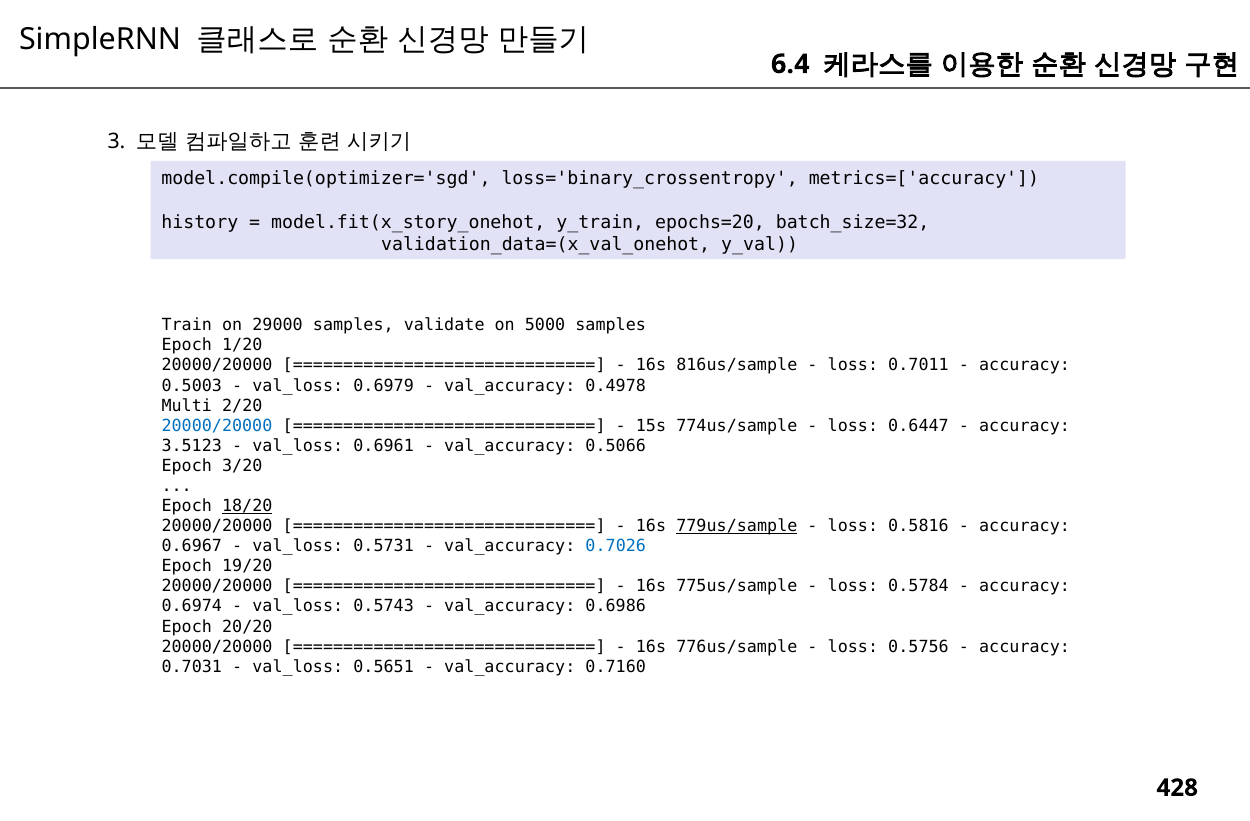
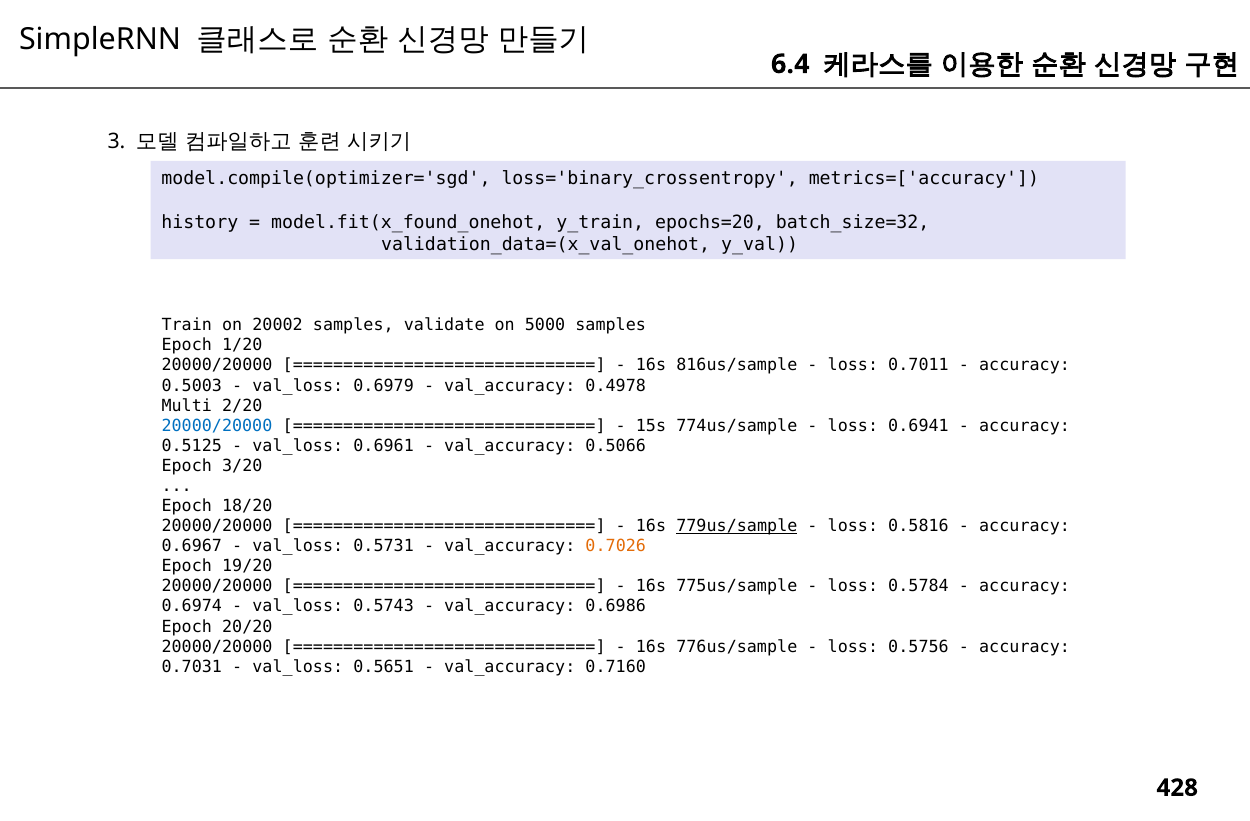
model.fit(x_story_onehot: model.fit(x_story_onehot -> model.fit(x_found_onehot
29000: 29000 -> 20002
0.6447: 0.6447 -> 0.6941
3.5123: 3.5123 -> 0.5125
18/20 underline: present -> none
0.7026 colour: blue -> orange
